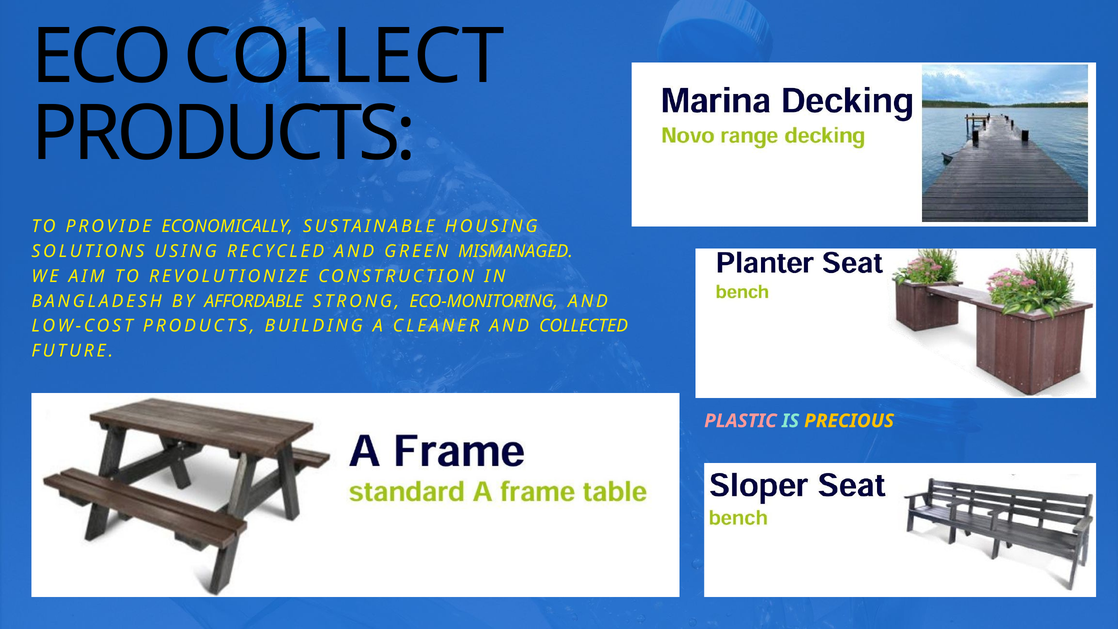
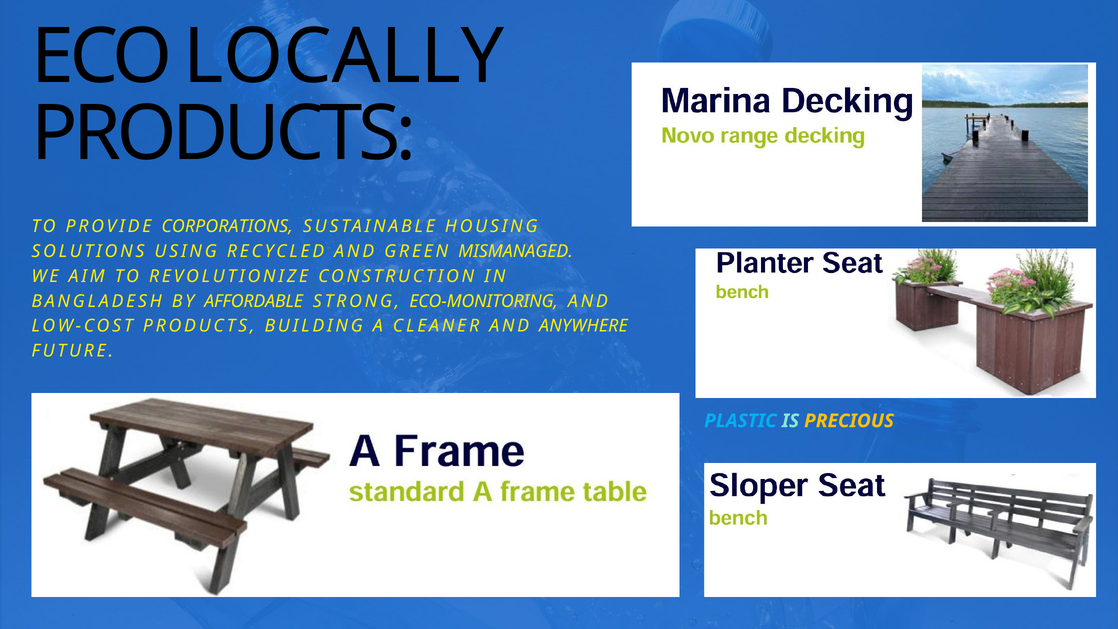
COLLECT: COLLECT -> LOCALLY
ECONOMICALLY: ECONOMICALLY -> CORPORATIONS
COLLECTED: COLLECTED -> ANYWHERE
PLASTIC colour: pink -> light blue
